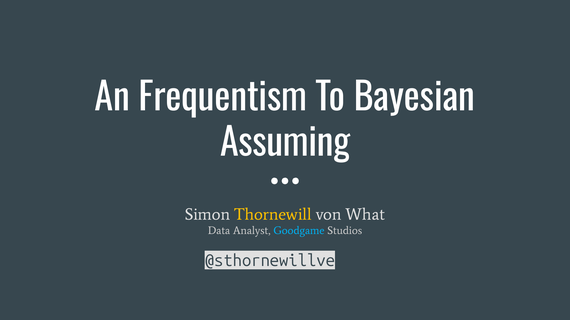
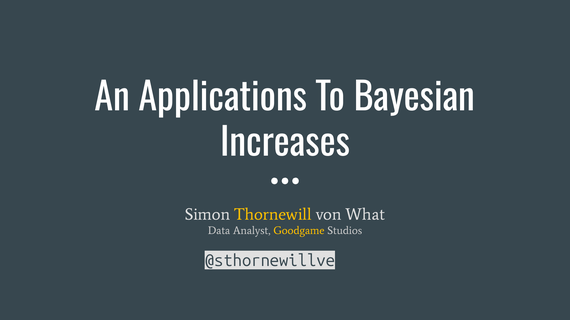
Frequentism: Frequentism -> Applications
Assuming: Assuming -> Increases
Goodgame colour: light blue -> yellow
